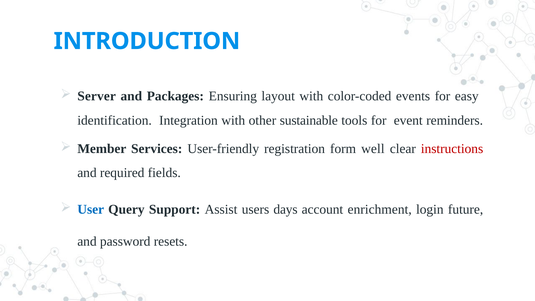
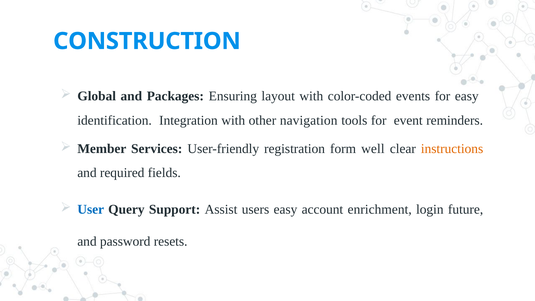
INTRODUCTION: INTRODUCTION -> CONSTRUCTION
Server: Server -> Global
sustainable: sustainable -> navigation
instructions colour: red -> orange
users days: days -> easy
